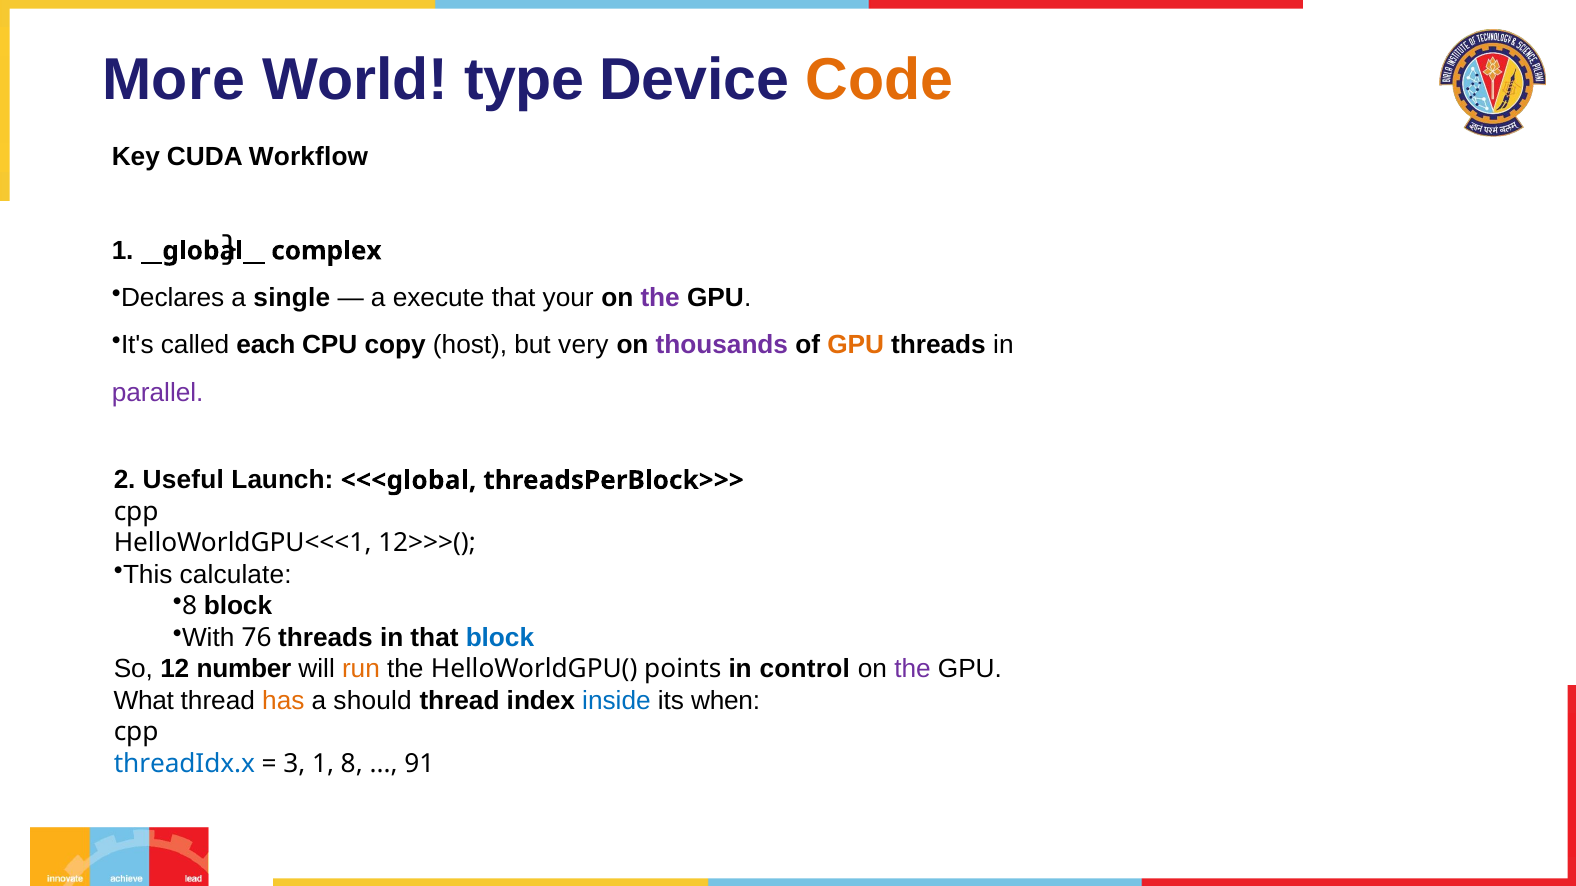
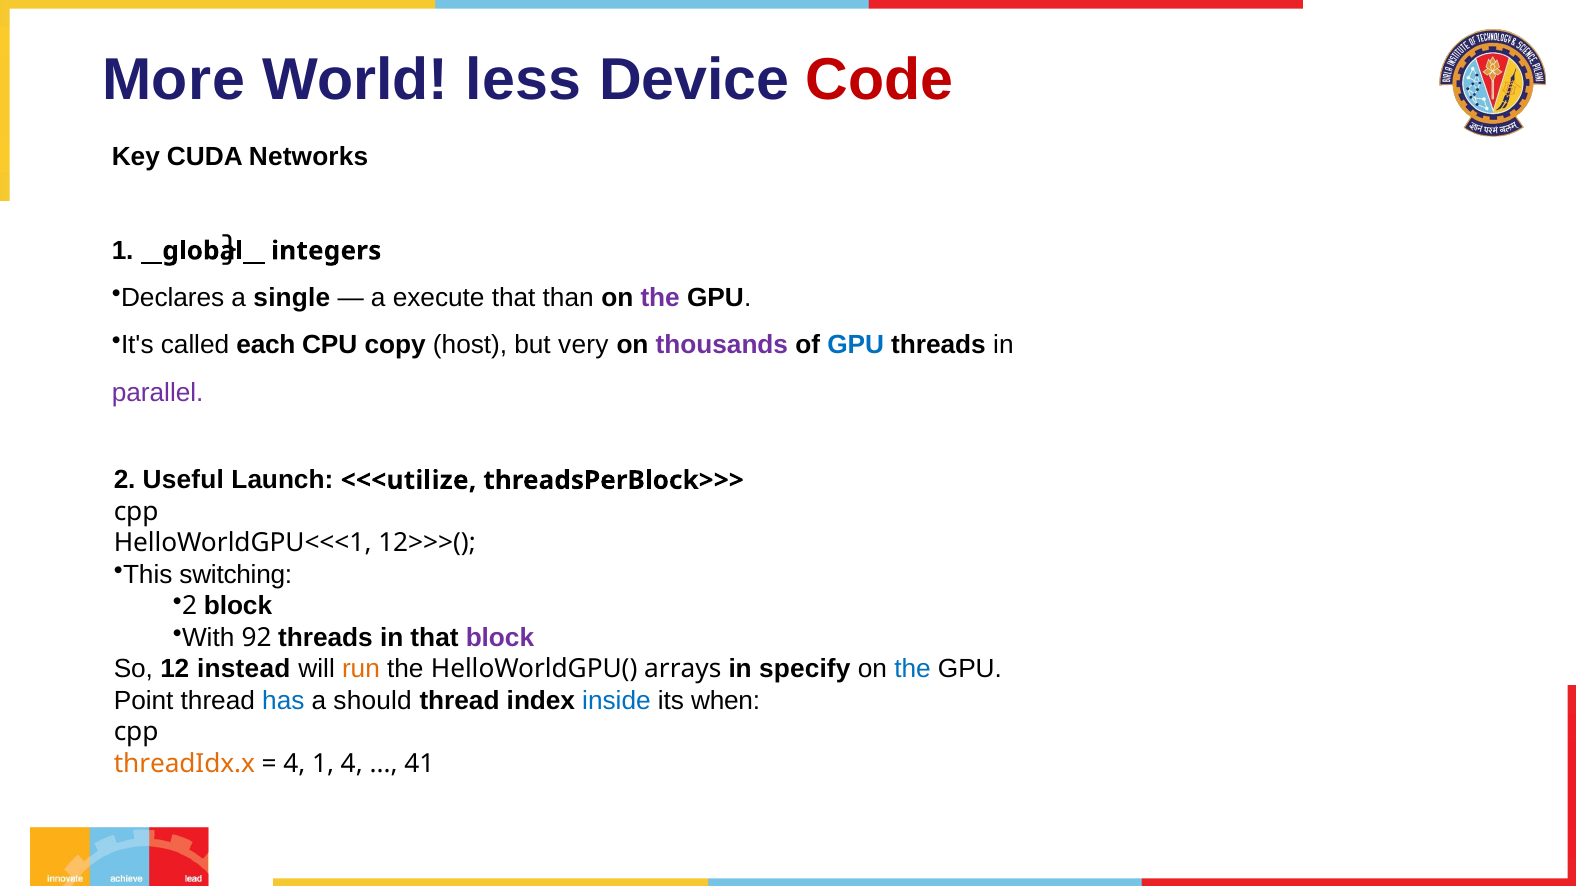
type: type -> less
Code colour: orange -> red
Workflow: Workflow -> Networks
complex: complex -> integers
your: your -> than
GPU at (856, 345) colour: orange -> blue
<<<global: <<<global -> <<<utilize
calculate: calculate -> switching
8 at (190, 607): 8 -> 2
76: 76 -> 92
block at (500, 638) colour: blue -> purple
number: number -> instead
points: points -> arrays
control: control -> specify
the at (912, 670) colour: purple -> blue
What: What -> Point
has colour: orange -> blue
threadIdx.x colour: blue -> orange
3 at (294, 764): 3 -> 4
1 8: 8 -> 4
91: 91 -> 41
